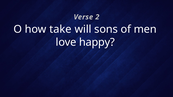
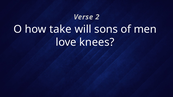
happy: happy -> knees
